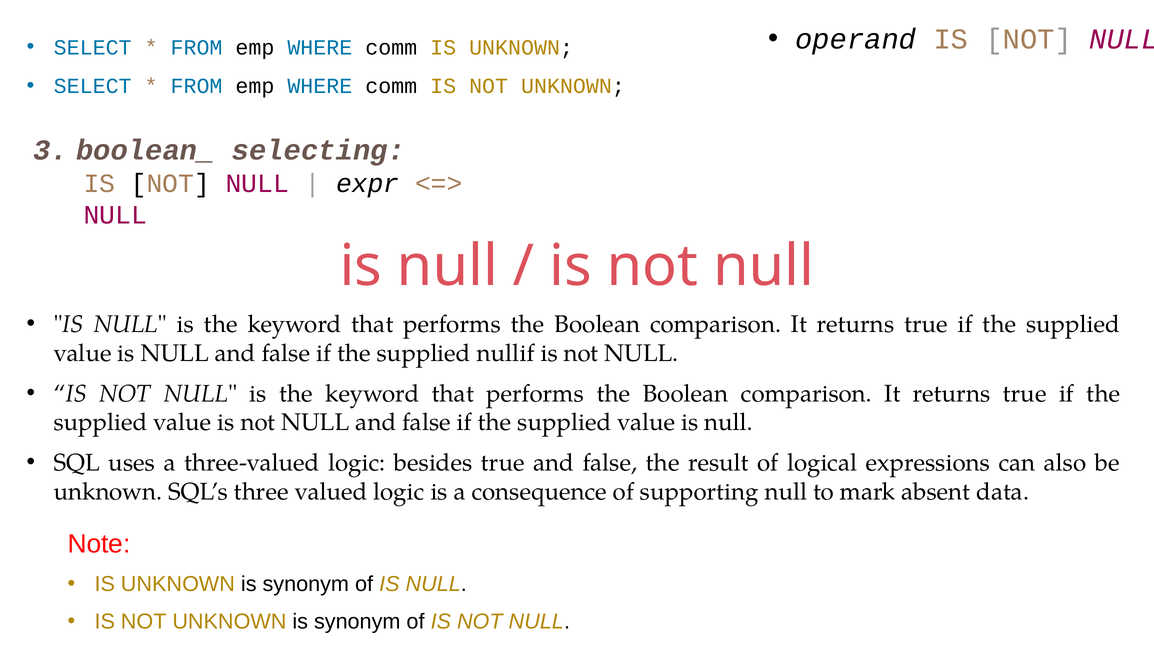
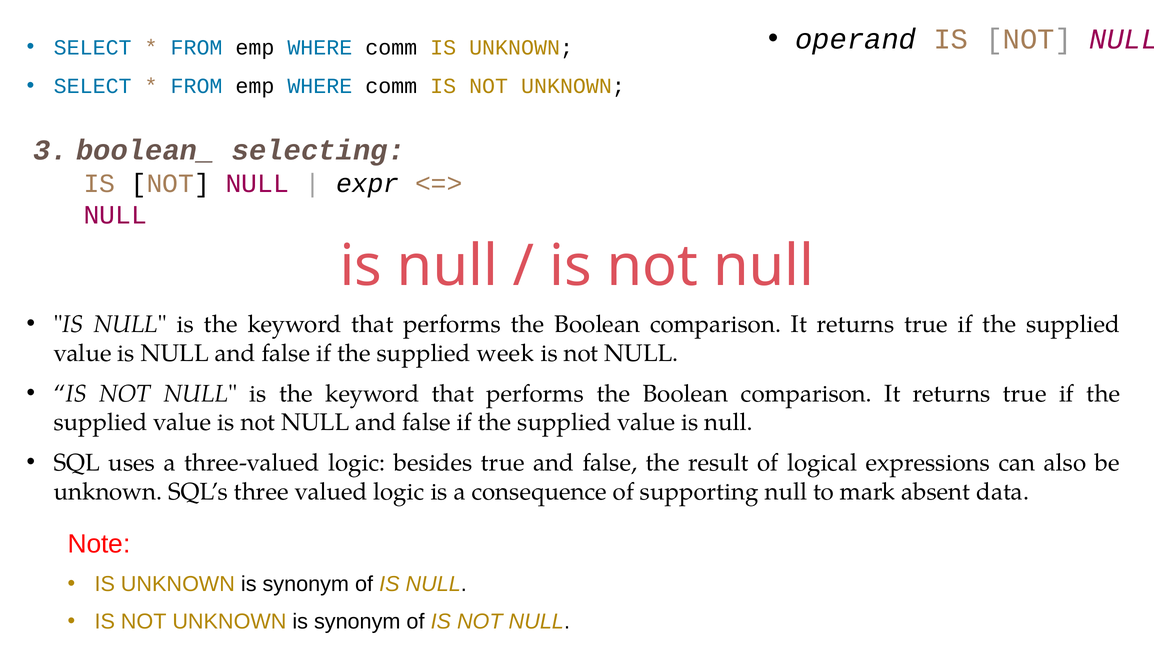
nullif: nullif -> week
